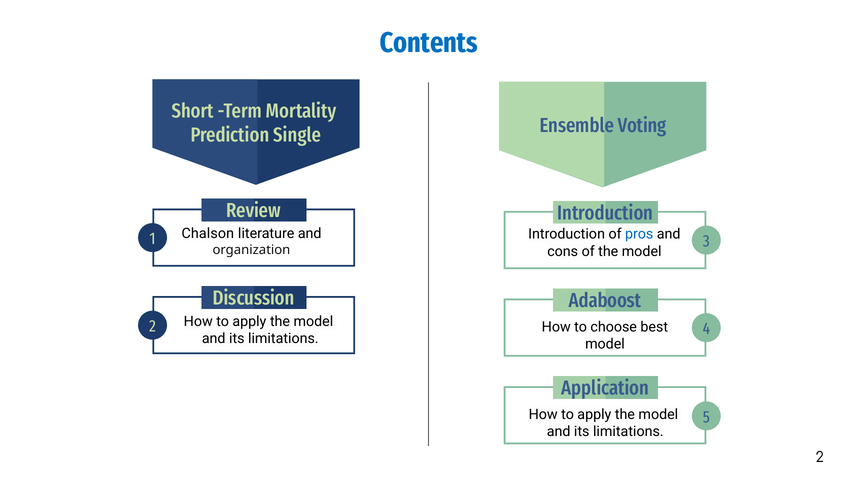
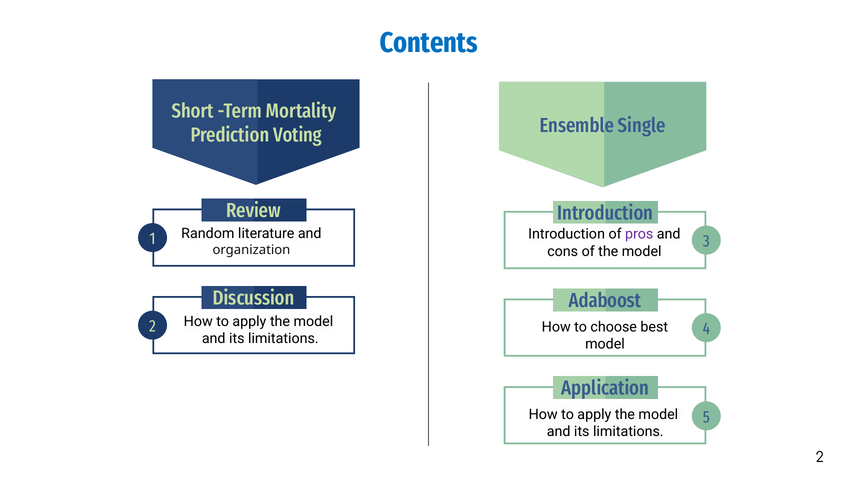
Single: Single -> Voting
Voting: Voting -> Single
Chalson: Chalson -> Random
pros colour: blue -> purple
